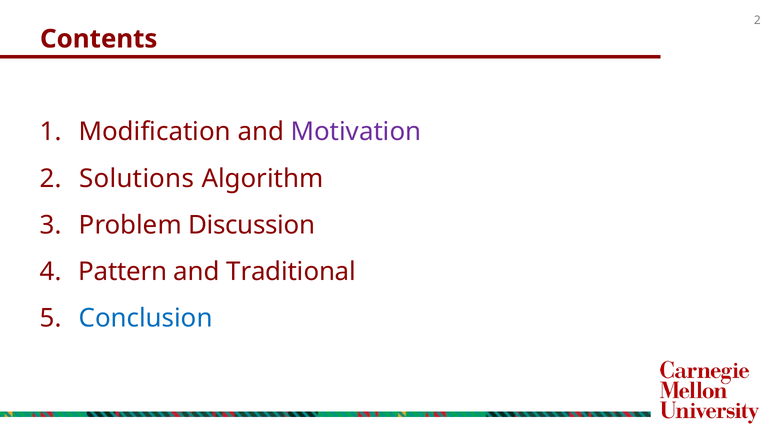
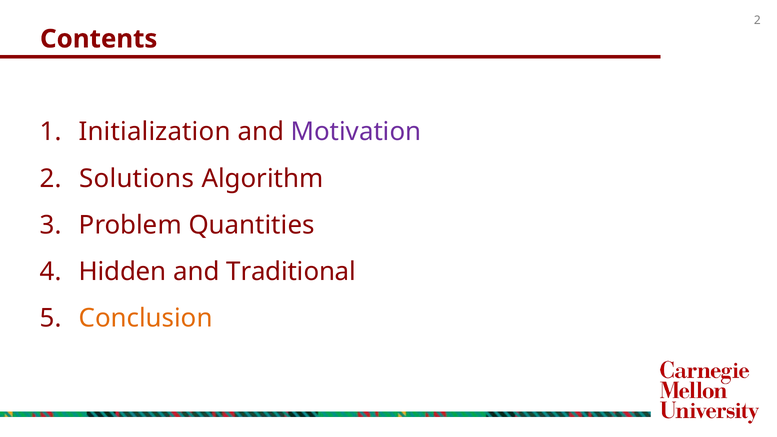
Modification: Modification -> Initialization
Discussion: Discussion -> Quantities
Pattern: Pattern -> Hidden
Conclusion colour: blue -> orange
